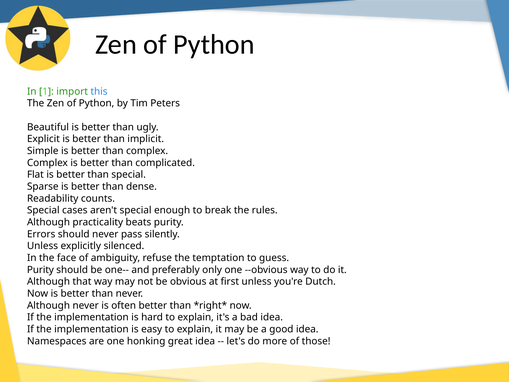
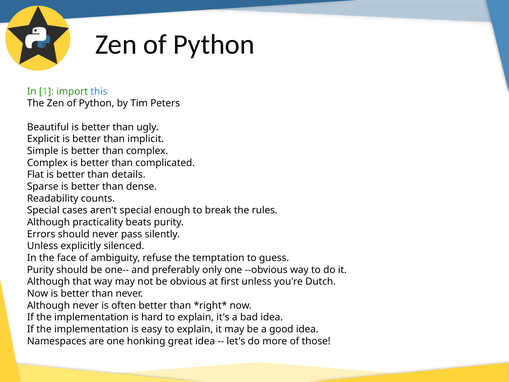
than special: special -> details
